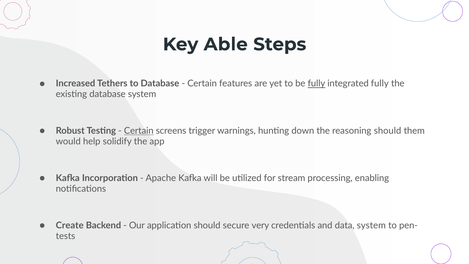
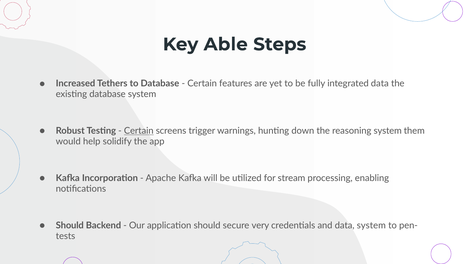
fully at (316, 84) underline: present -> none
integrated fully: fully -> data
reasoning should: should -> system
Create at (70, 225): Create -> Should
